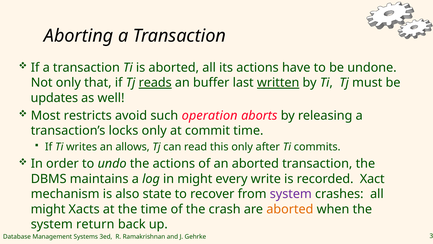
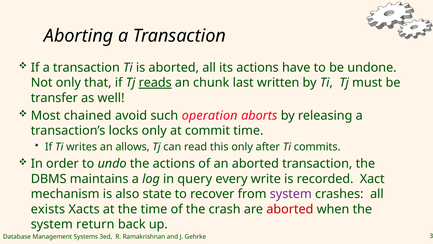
buffer: buffer -> chunk
written underline: present -> none
updates: updates -> transfer
restricts: restricts -> chained
in might: might -> query
might at (48, 209): might -> exists
aborted at (290, 209) colour: orange -> red
